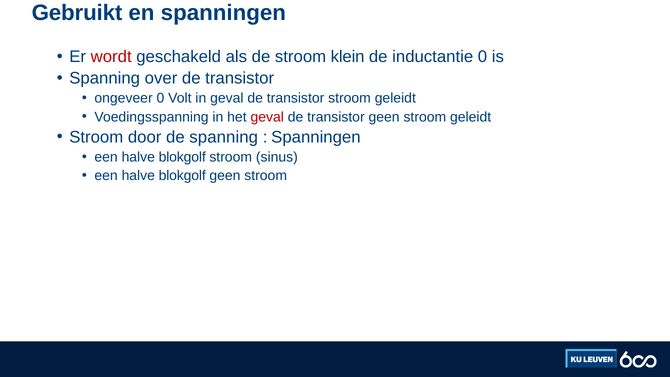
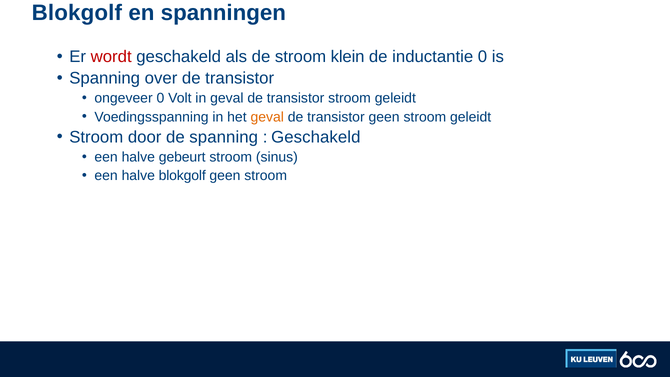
Gebruikt at (77, 13): Gebruikt -> Blokgolf
geval at (267, 117) colour: red -> orange
Spanningen at (316, 137): Spanningen -> Geschakeld
blokgolf at (182, 157): blokgolf -> gebeurt
